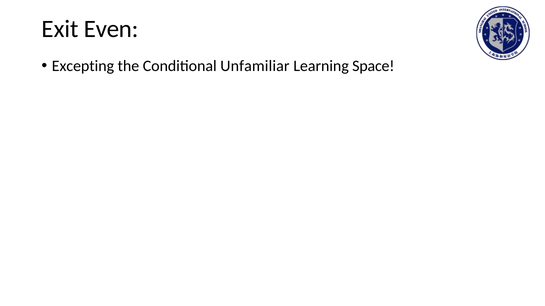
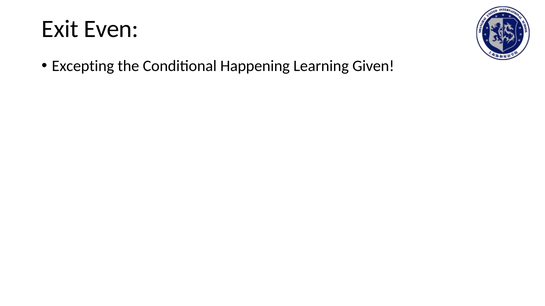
Unfamiliar: Unfamiliar -> Happening
Space: Space -> Given
